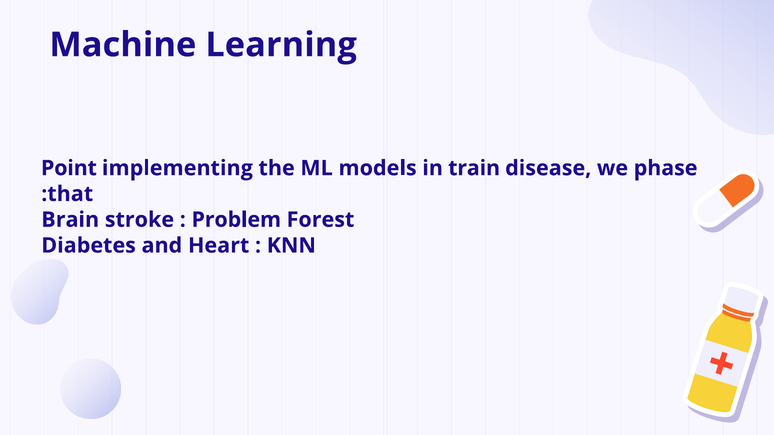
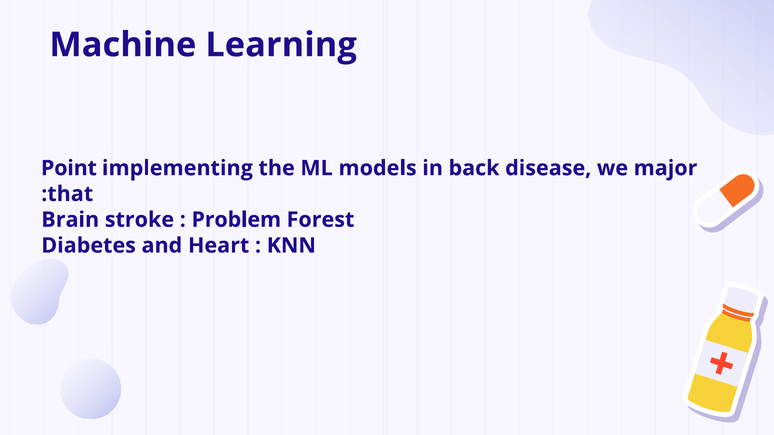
train: train -> back
phase: phase -> major
